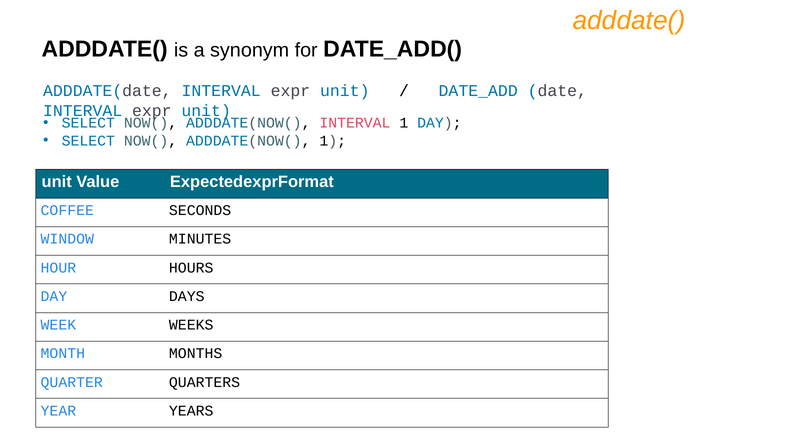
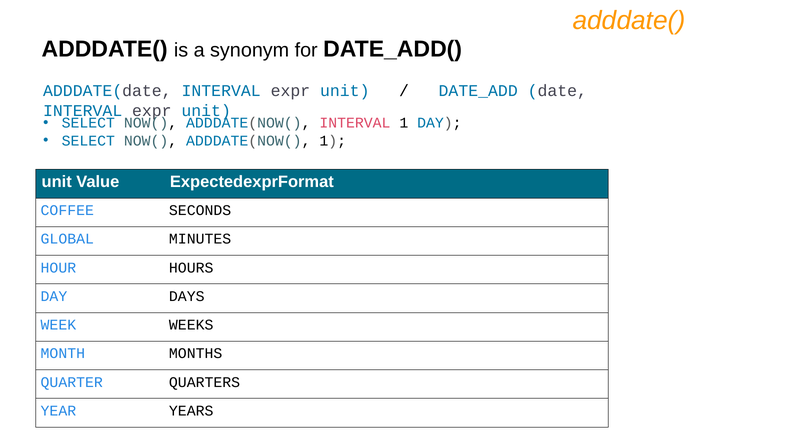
WINDOW: WINDOW -> GLOBAL
